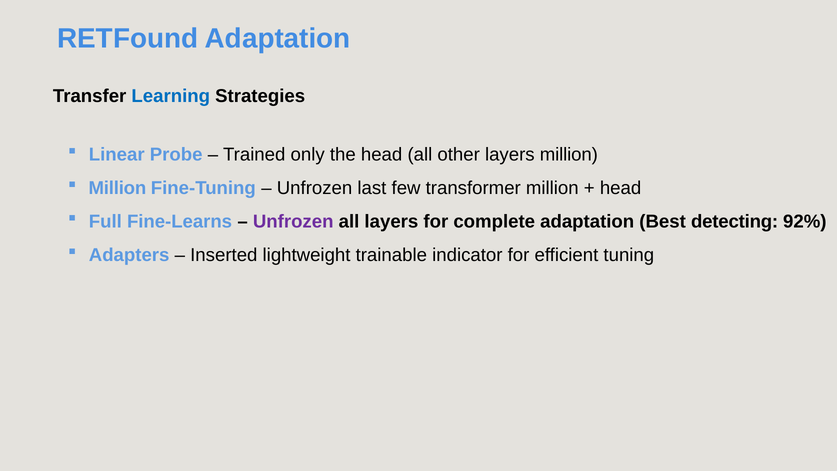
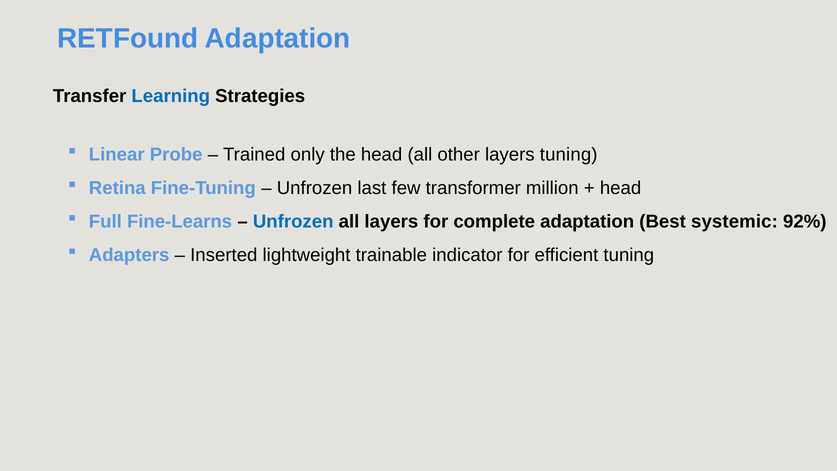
layers million: million -> tuning
Million at (117, 188): Million -> Retina
Unfrozen at (293, 221) colour: purple -> blue
detecting: detecting -> systemic
